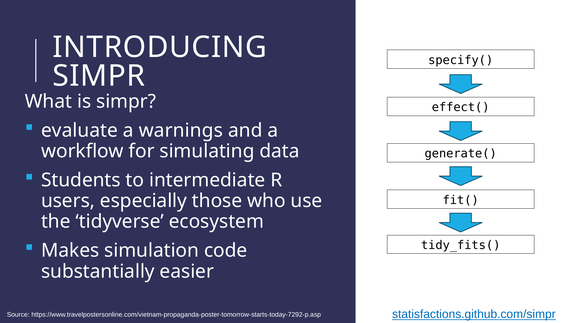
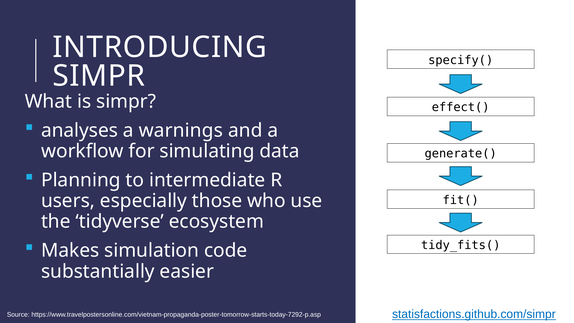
evaluate: evaluate -> analyses
Students: Students -> Planning
